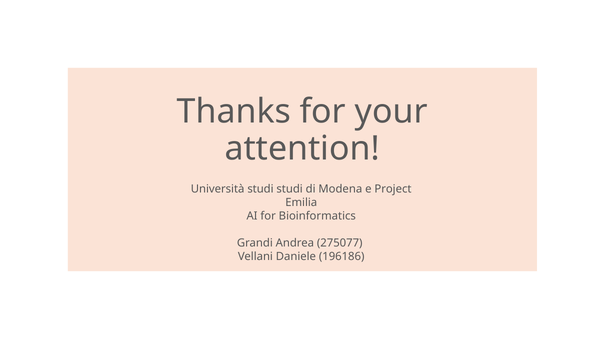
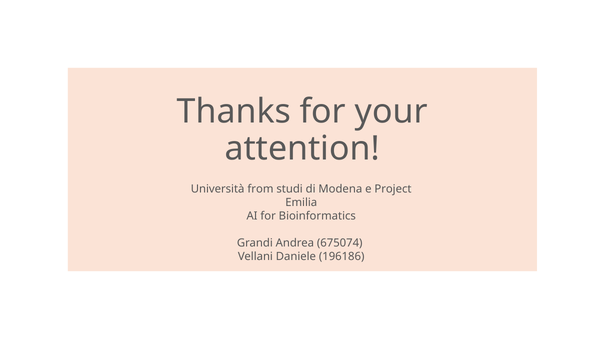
Università studi: studi -> from
275077: 275077 -> 675074
